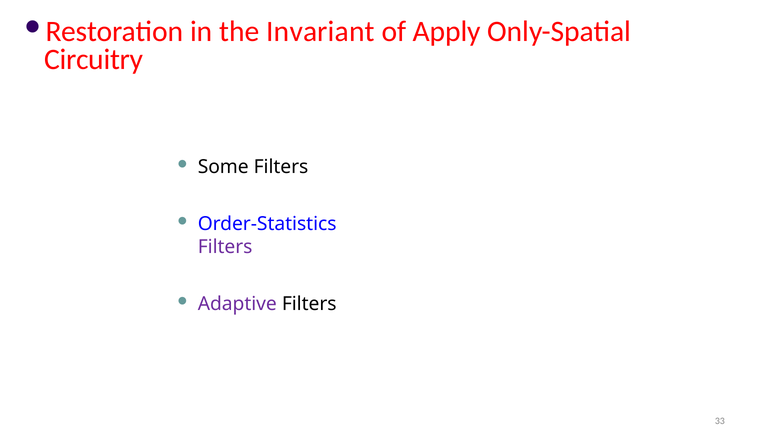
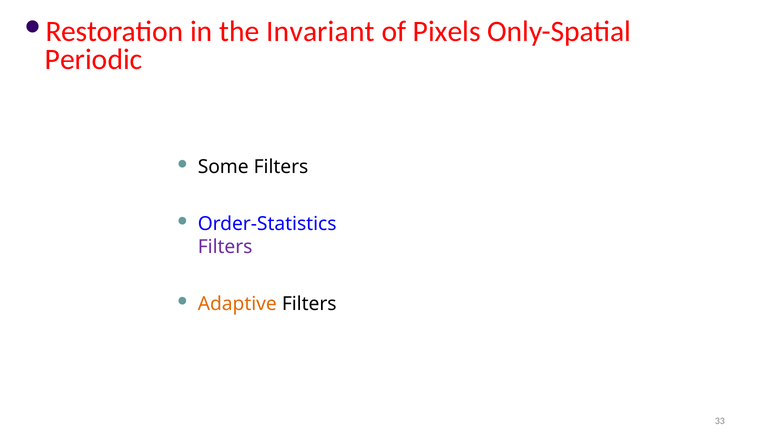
Apply: Apply -> Pixels
Circuitry: Circuitry -> Periodic
Adaptive colour: purple -> orange
